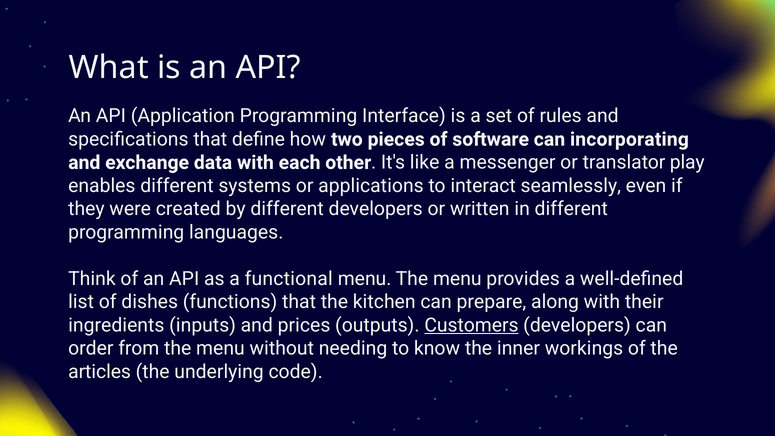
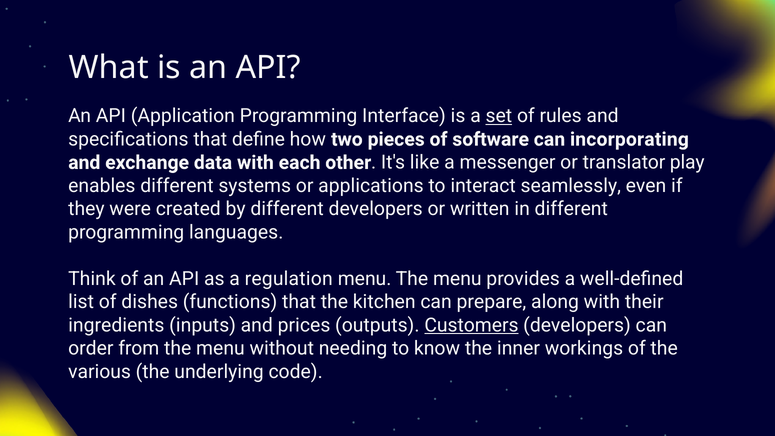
set underline: none -> present
functional: functional -> regulation
articles: articles -> various
